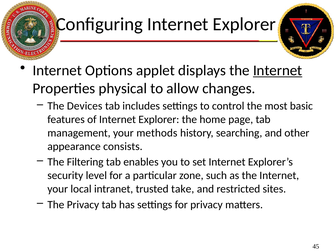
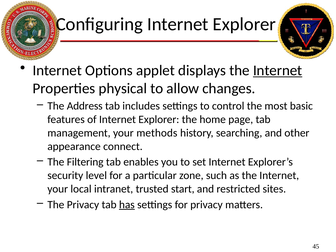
Devices: Devices -> Address
consists: consists -> connect
take: take -> start
has underline: none -> present
